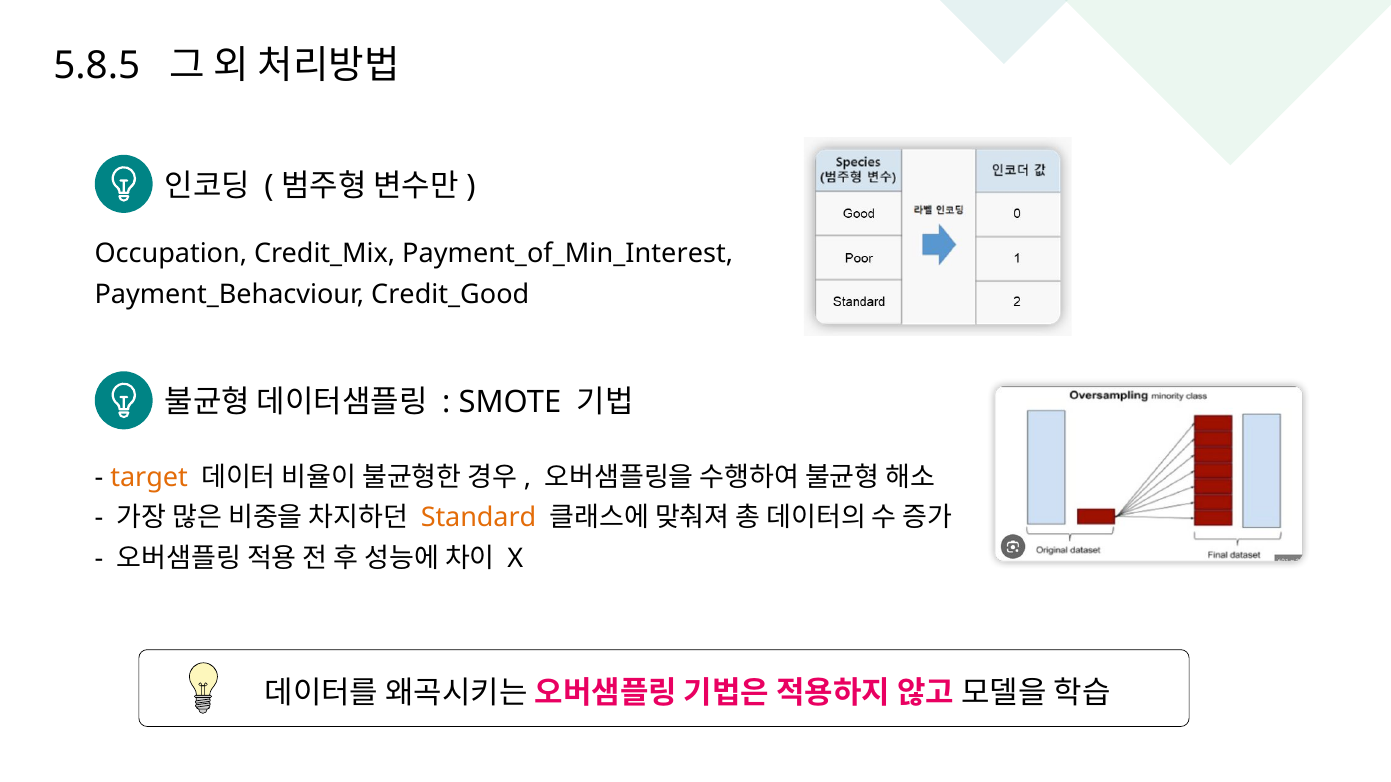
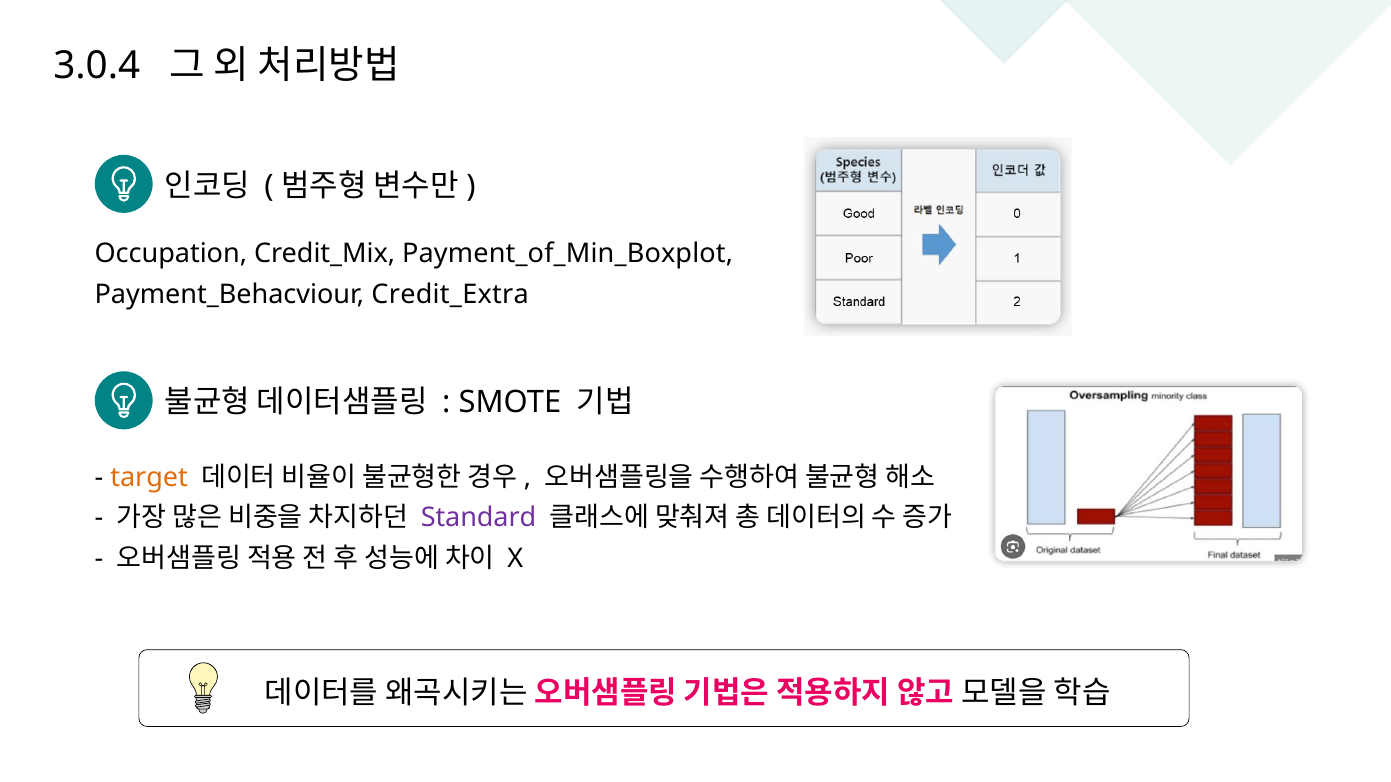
5.8.5: 5.8.5 -> 3.0.4
Payment_of_Min_Interest: Payment_of_Min_Interest -> Payment_of_Min_Boxplot
Credit_Good: Credit_Good -> Credit_Extra
Standard colour: orange -> purple
